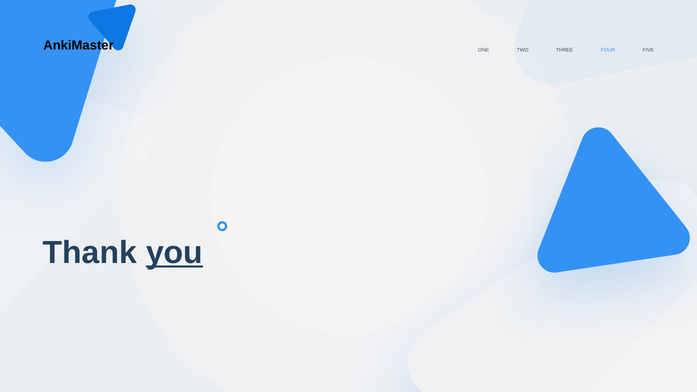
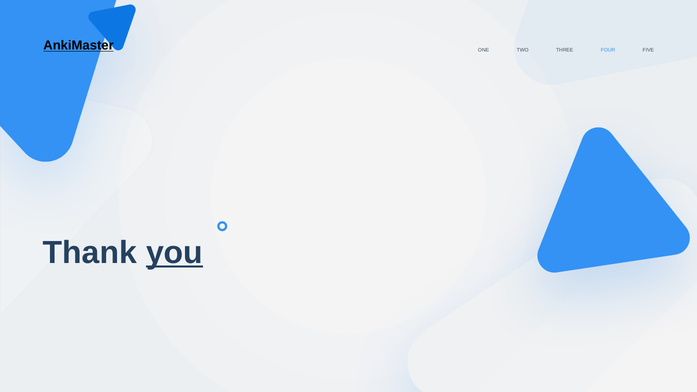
AnkiMaster underline: none -> present
